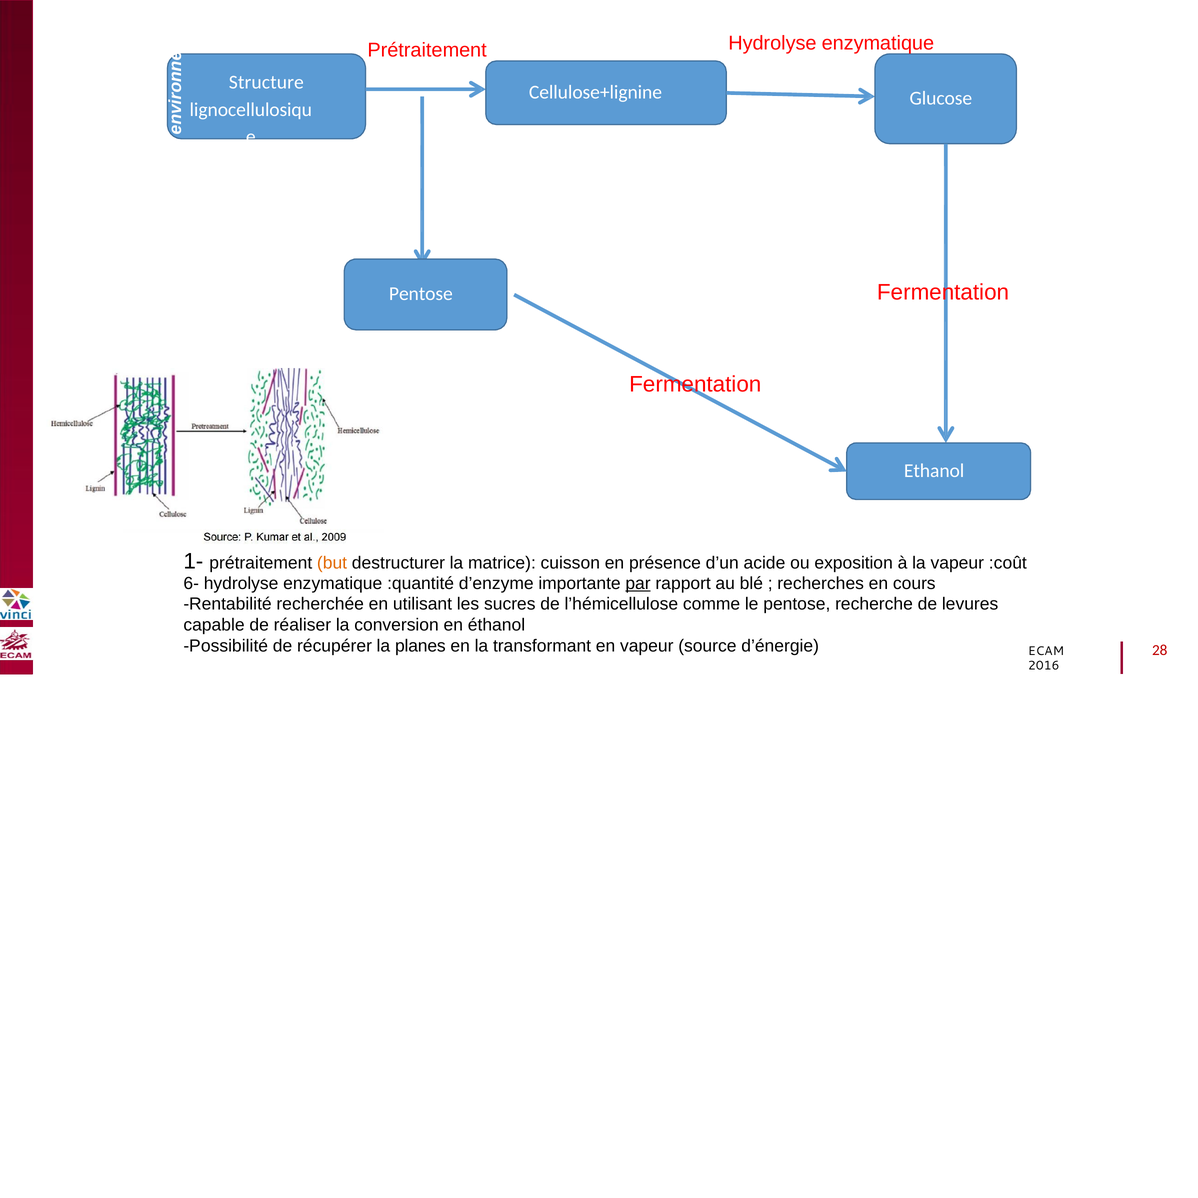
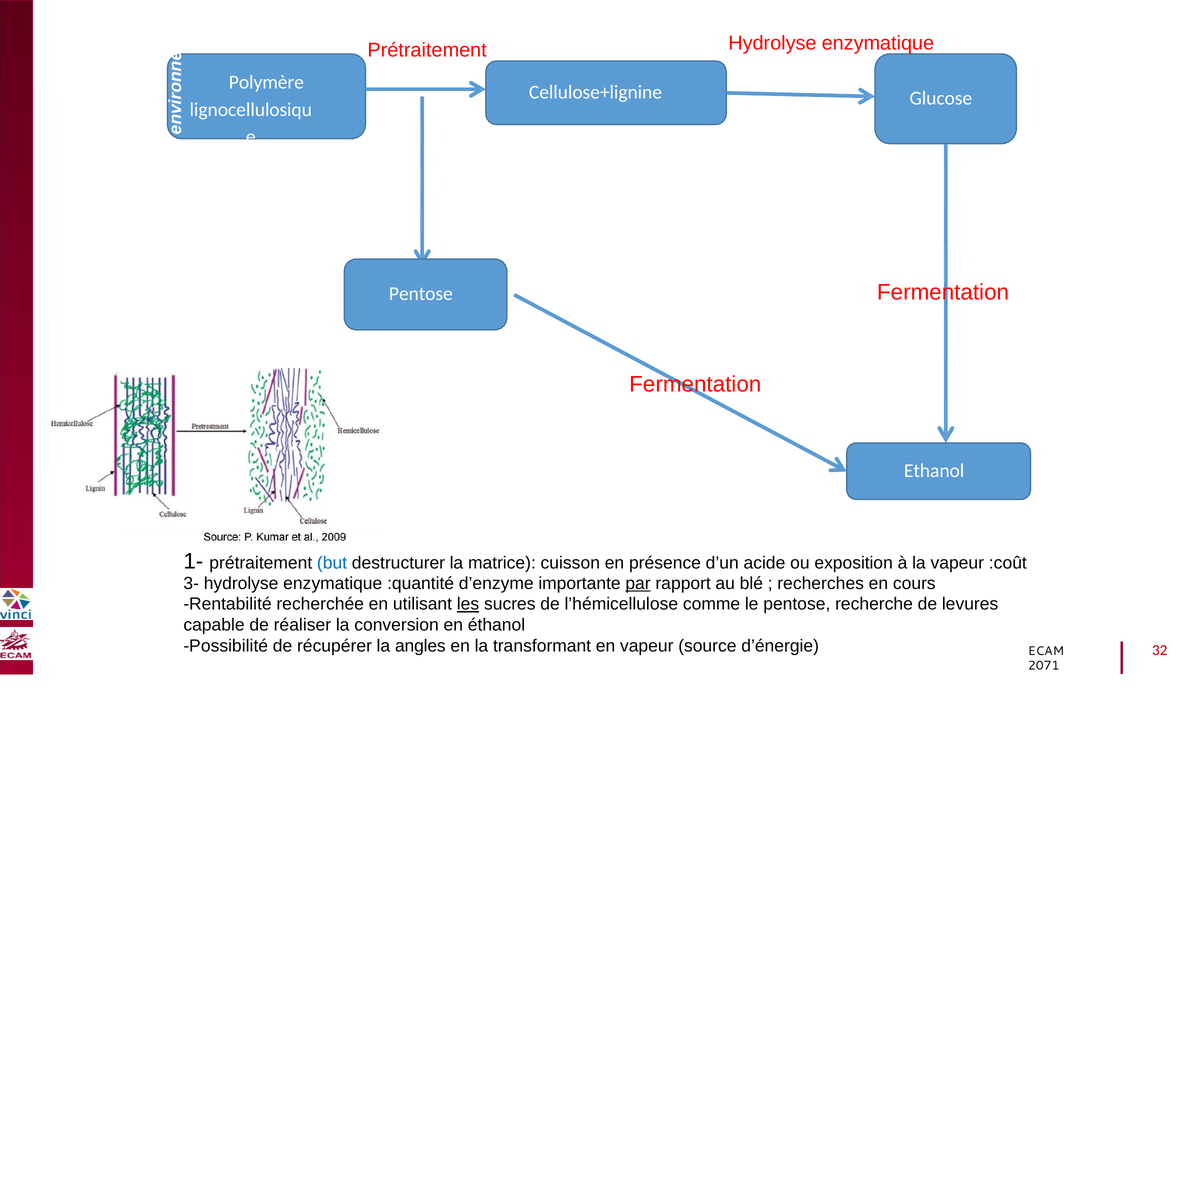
Structure: Structure -> Polymère
but colour: orange -> blue
6-: 6- -> 3-
les underline: none -> present
planes: planes -> angles
28: 28 -> 32
2016: 2016 -> 2071
